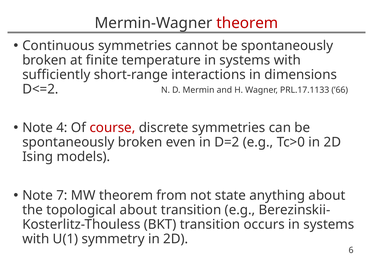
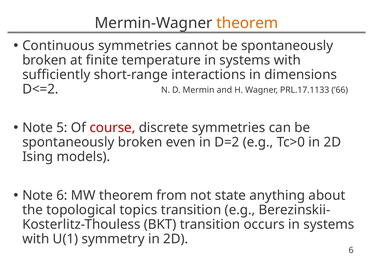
theorem at (247, 23) colour: red -> orange
4: 4 -> 5
Note 7: 7 -> 6
topological about: about -> topics
